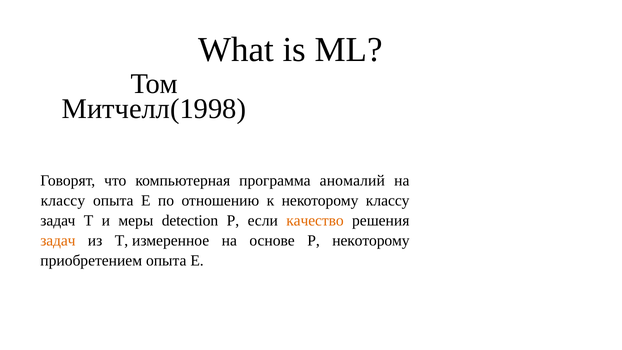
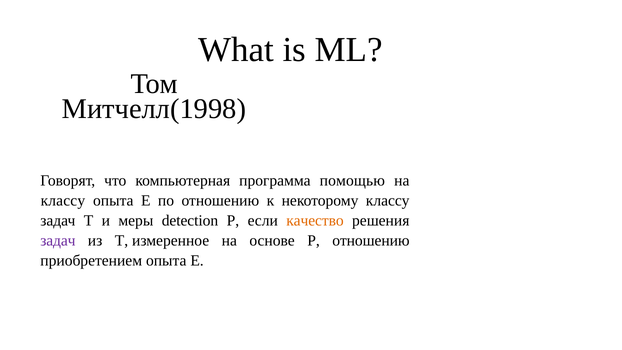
аномалий: аномалий -> помощью
задач at (58, 241) colour: orange -> purple
P некоторому: некоторому -> отношению
